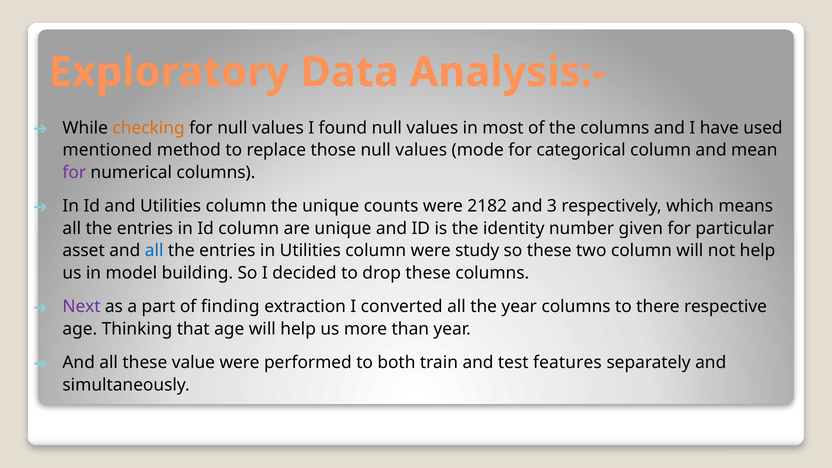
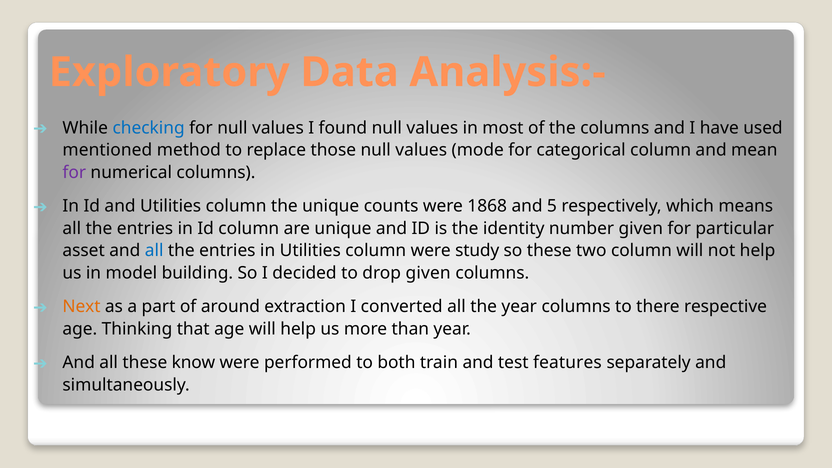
checking colour: orange -> blue
2182: 2182 -> 1868
3: 3 -> 5
drop these: these -> given
Next colour: purple -> orange
finding: finding -> around
value: value -> know
